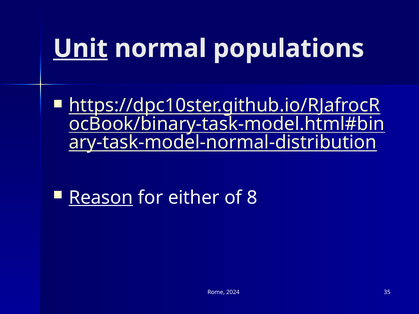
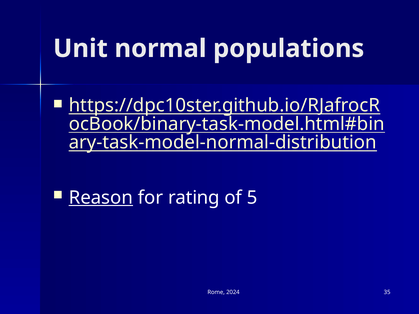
Unit underline: present -> none
either: either -> rating
8: 8 -> 5
